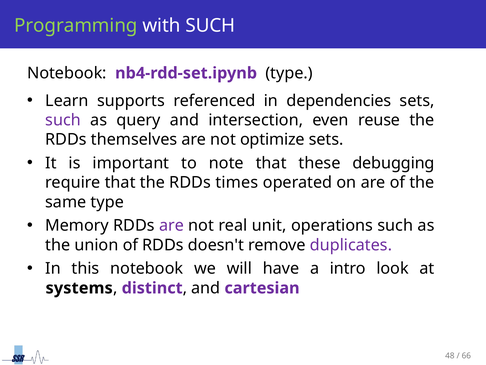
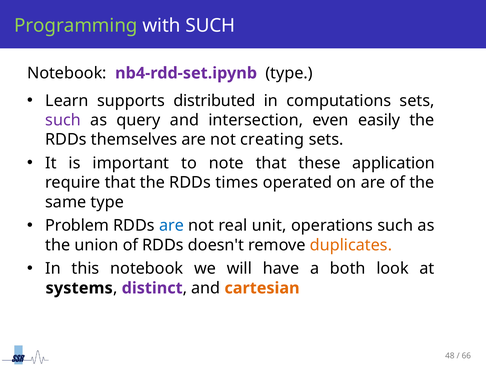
referenced: referenced -> distributed
dependencies: dependencies -> computations
reuse: reuse -> easily
optimize: optimize -> creating
debugging: debugging -> application
Memory: Memory -> Problem
are at (172, 225) colour: purple -> blue
duplicates colour: purple -> orange
intro: intro -> both
cartesian colour: purple -> orange
